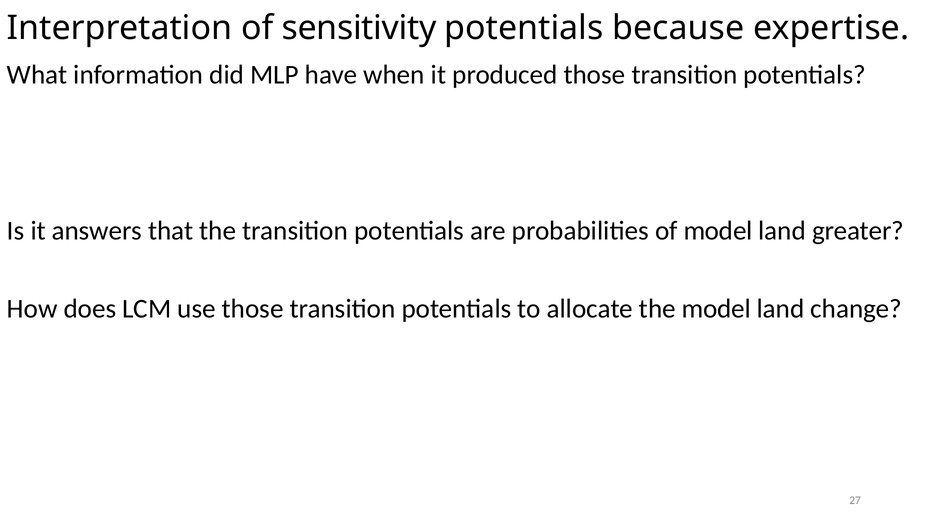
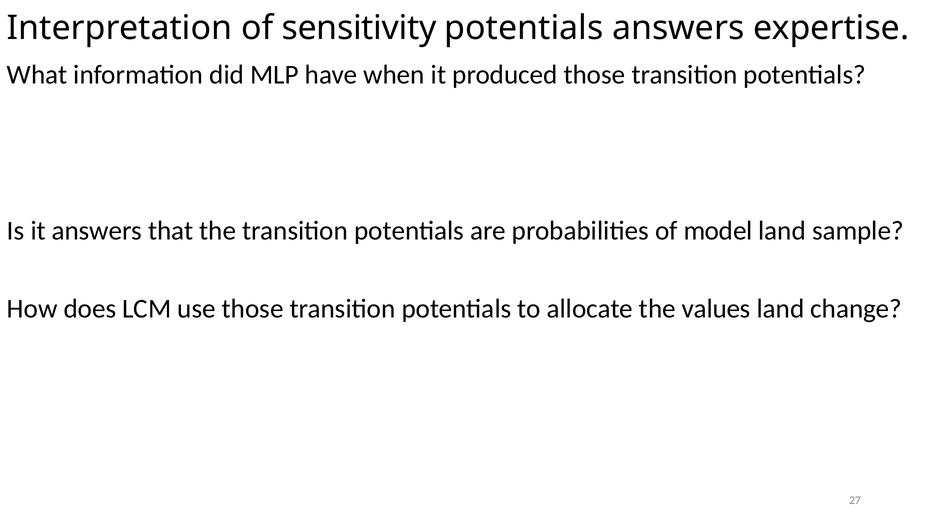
potentials because: because -> answers
greater: greater -> sample
the model: model -> values
